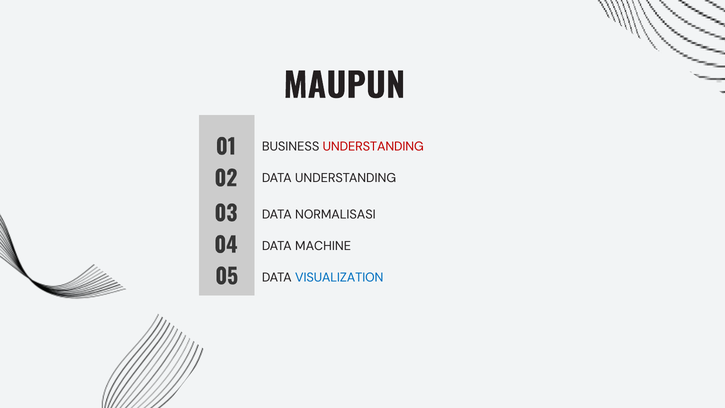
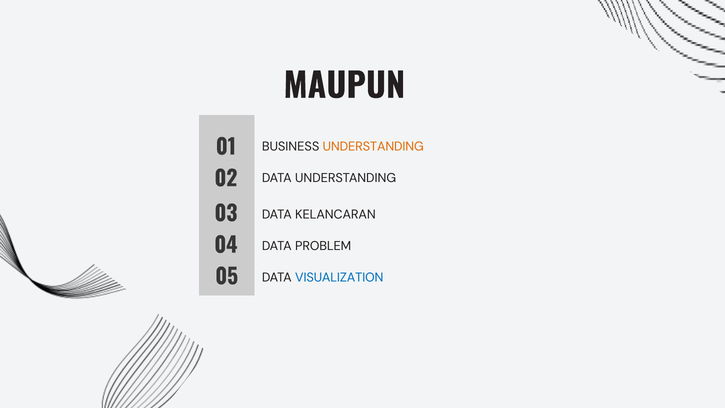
UNDERSTANDING at (373, 146) colour: red -> orange
NORMALISASI: NORMALISASI -> KELANCARAN
MACHINE: MACHINE -> PROBLEM
